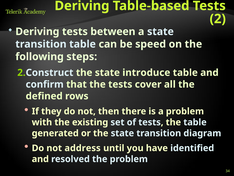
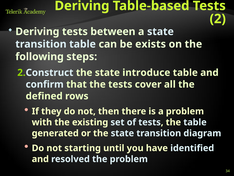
speed: speed -> exists
address: address -> starting
